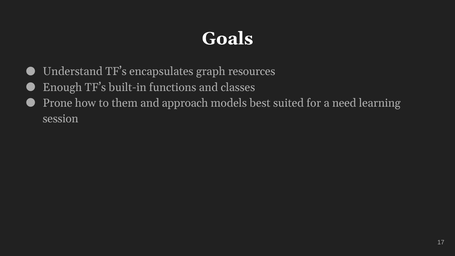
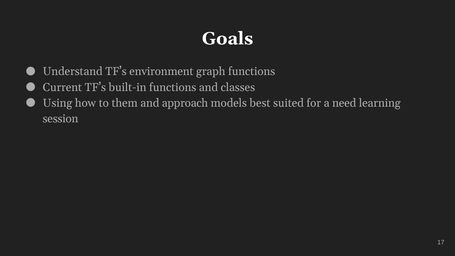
encapsulates: encapsulates -> environment
graph resources: resources -> functions
Enough: Enough -> Current
Prone: Prone -> Using
